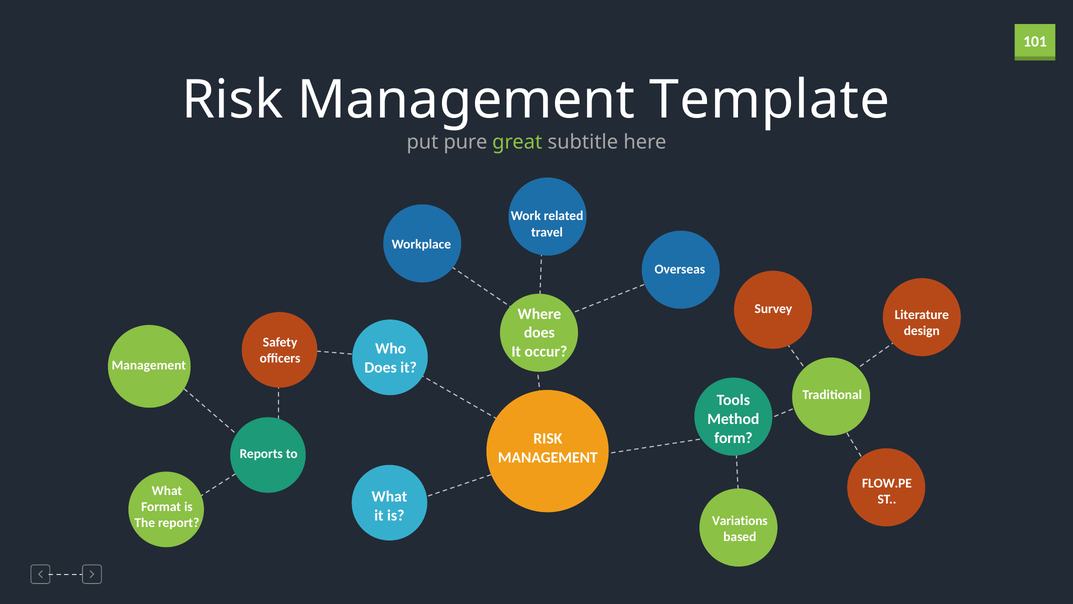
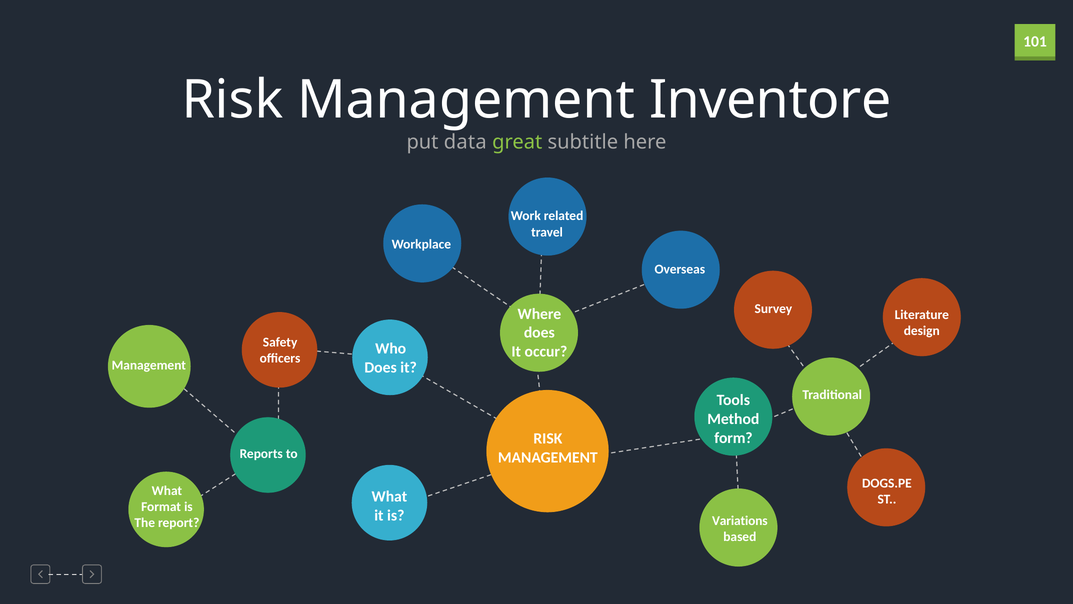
Template: Template -> Inventore
pure: pure -> data
FLOW.PE: FLOW.PE -> DOGS.PE
